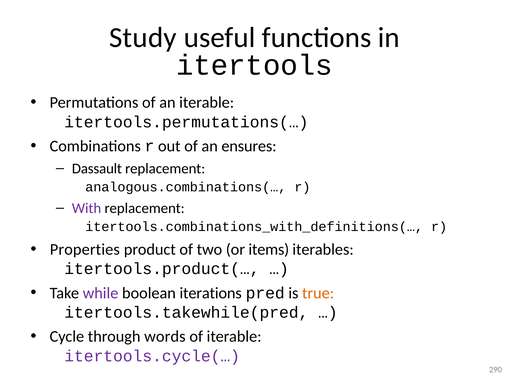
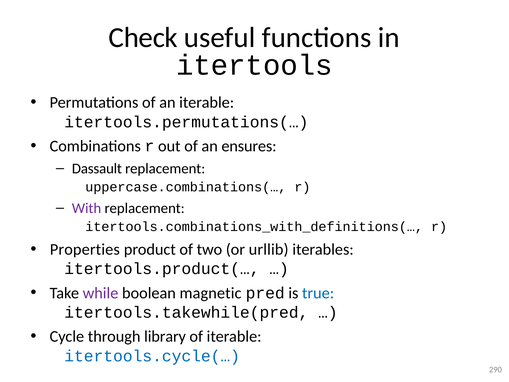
Study: Study -> Check
analogous.combinations(…: analogous.combinations(… -> uppercase.combinations(…
items: items -> urllib
iterations: iterations -> magnetic
true colour: orange -> blue
words: words -> library
itertools.cycle(… colour: purple -> blue
